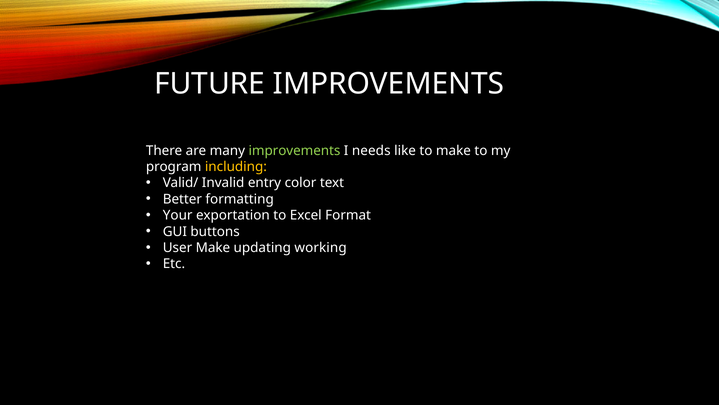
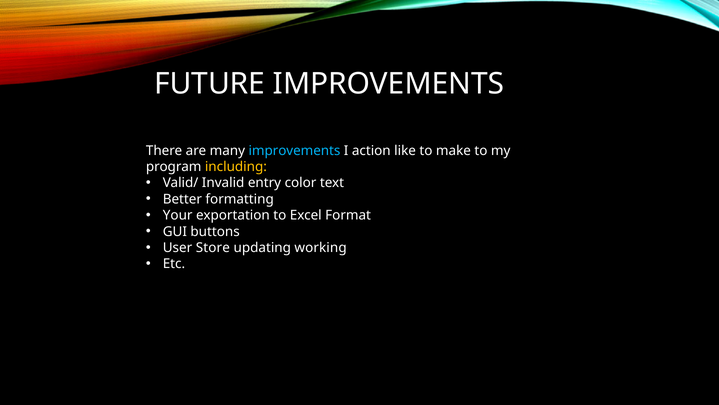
improvements at (294, 150) colour: light green -> light blue
needs: needs -> action
User Make: Make -> Store
